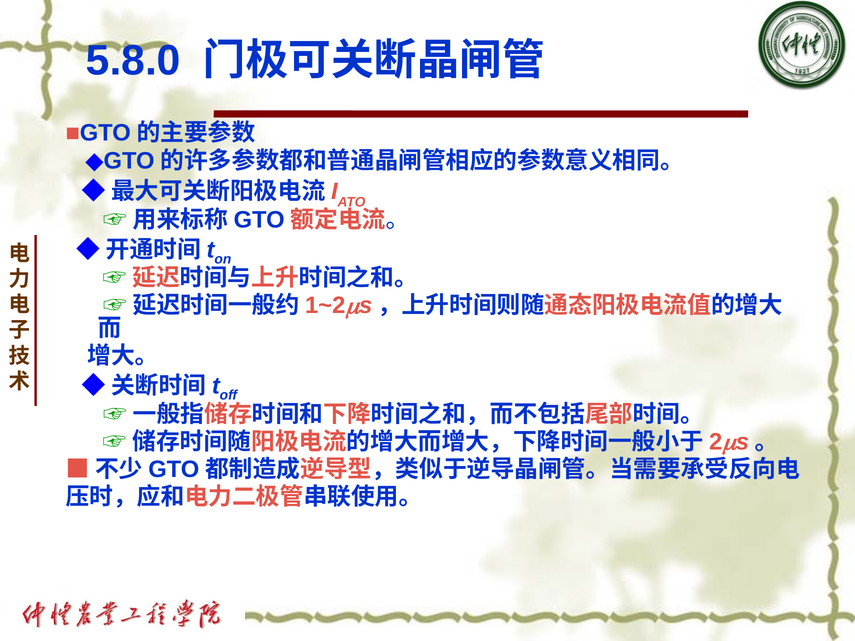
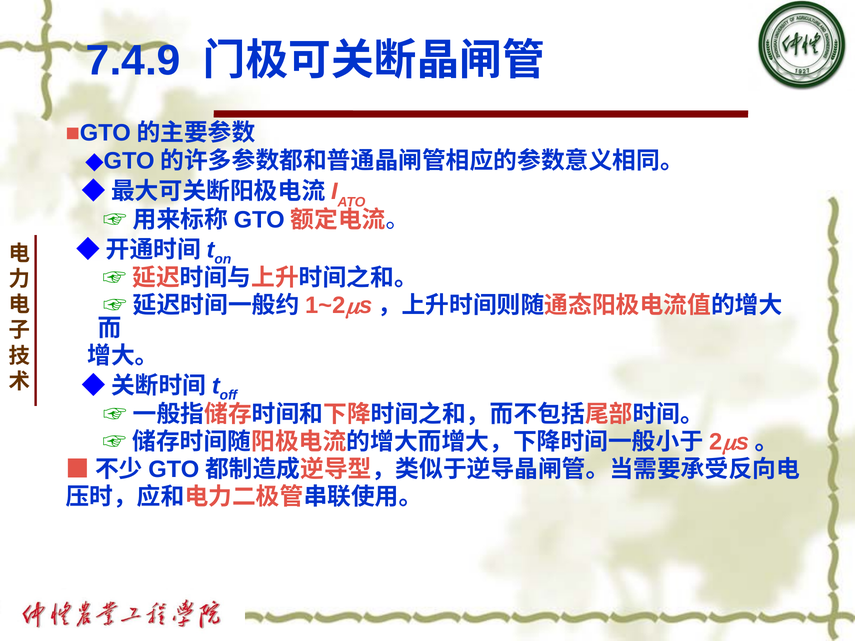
5.8.0: 5.8.0 -> 7.4.9
